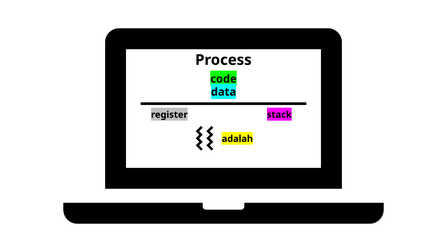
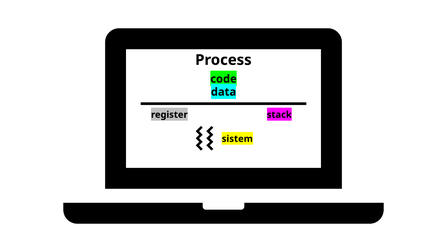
adalah: adalah -> sistem
